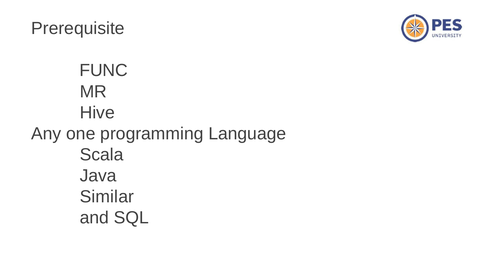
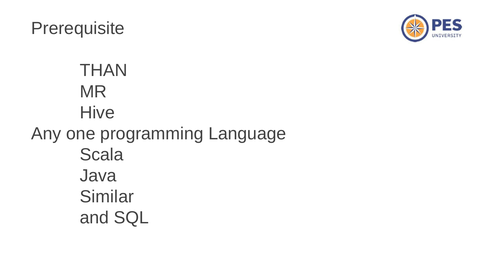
FUNC: FUNC -> THAN
